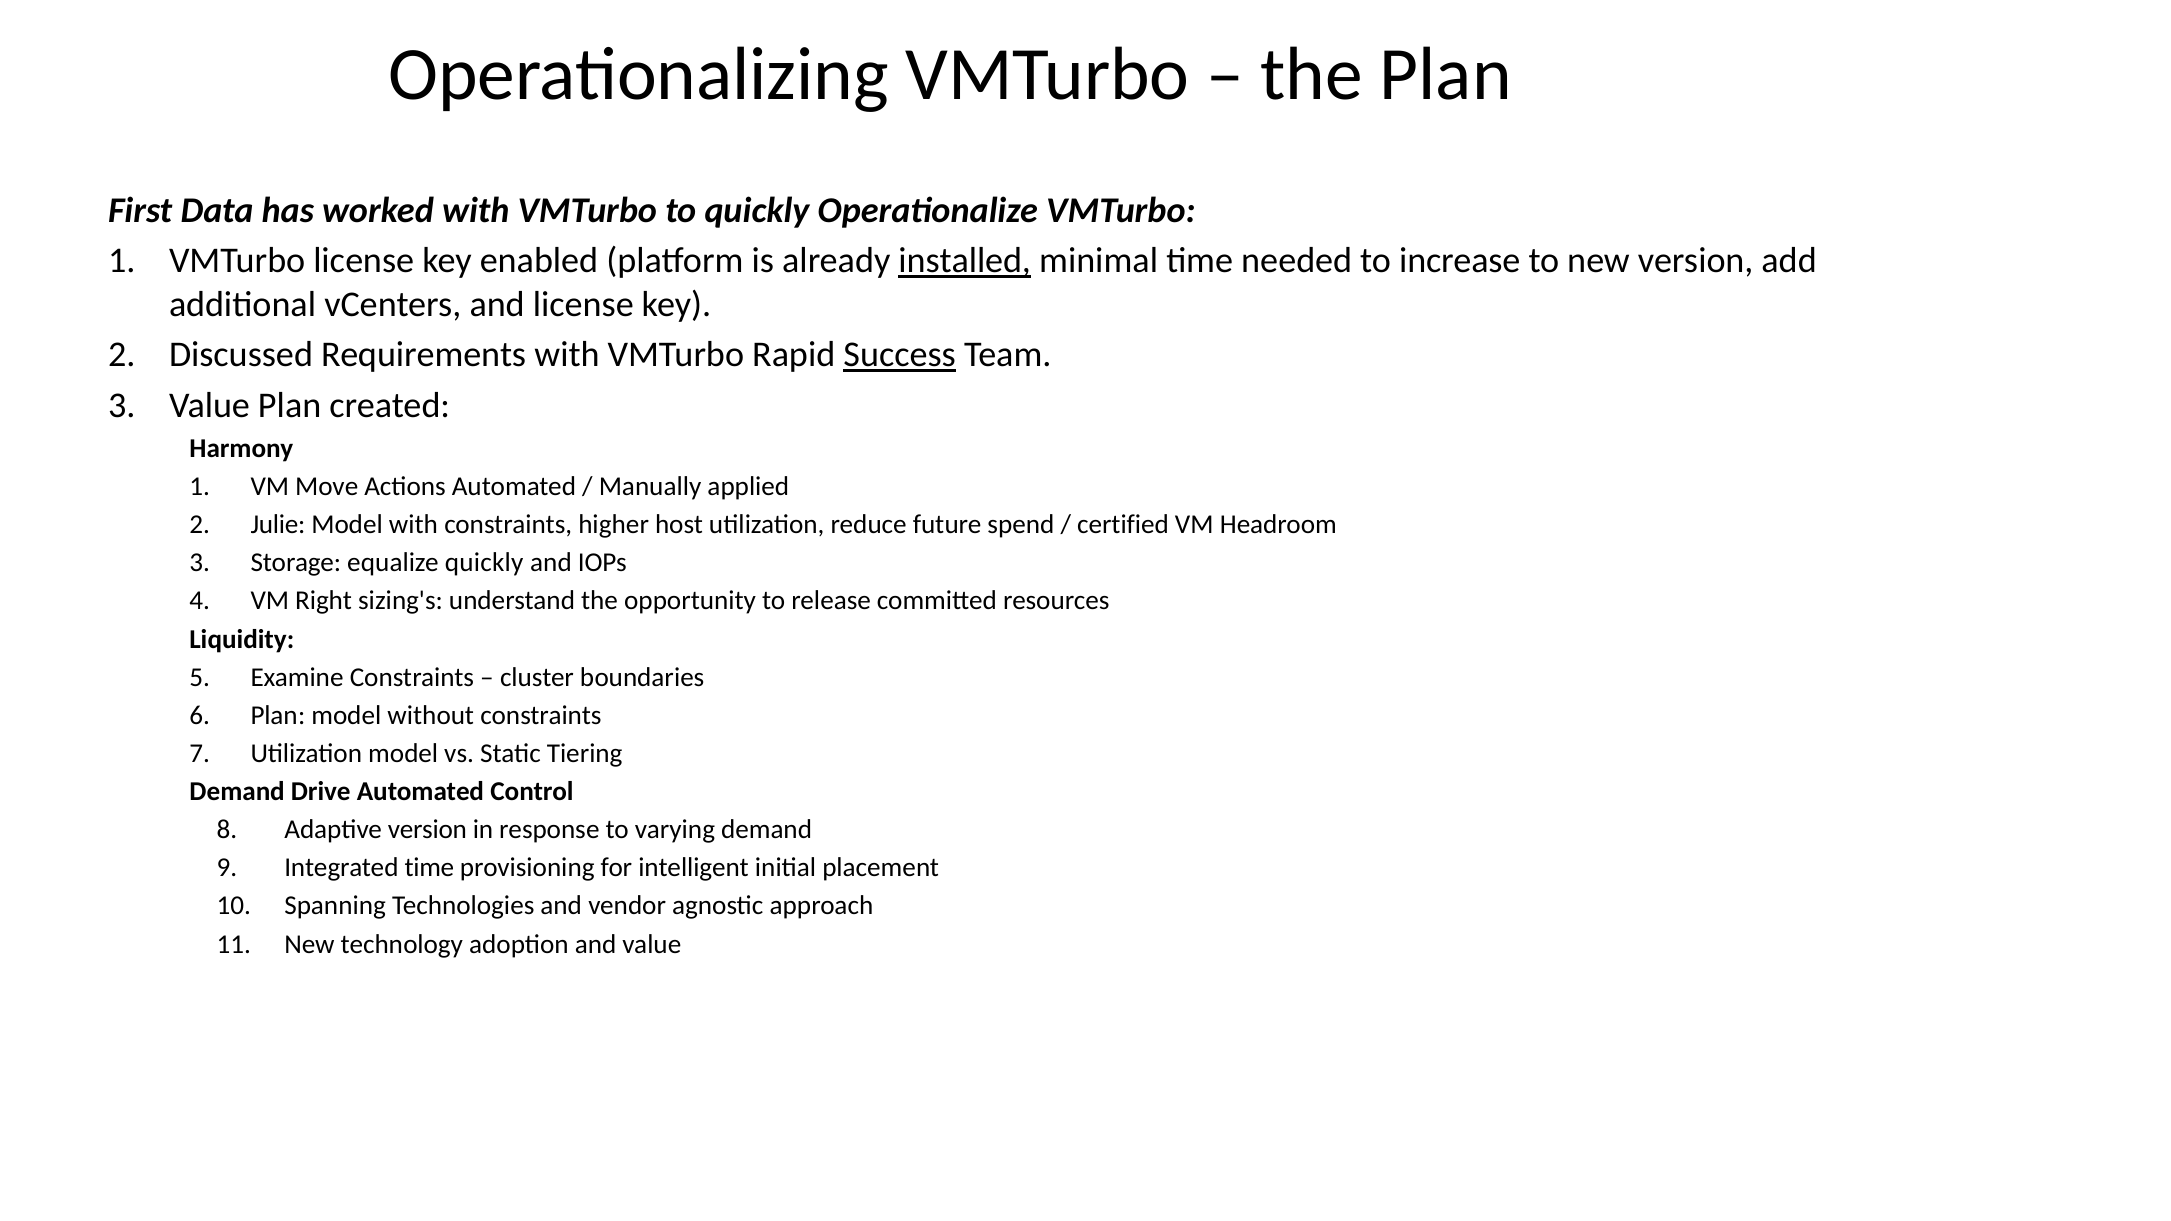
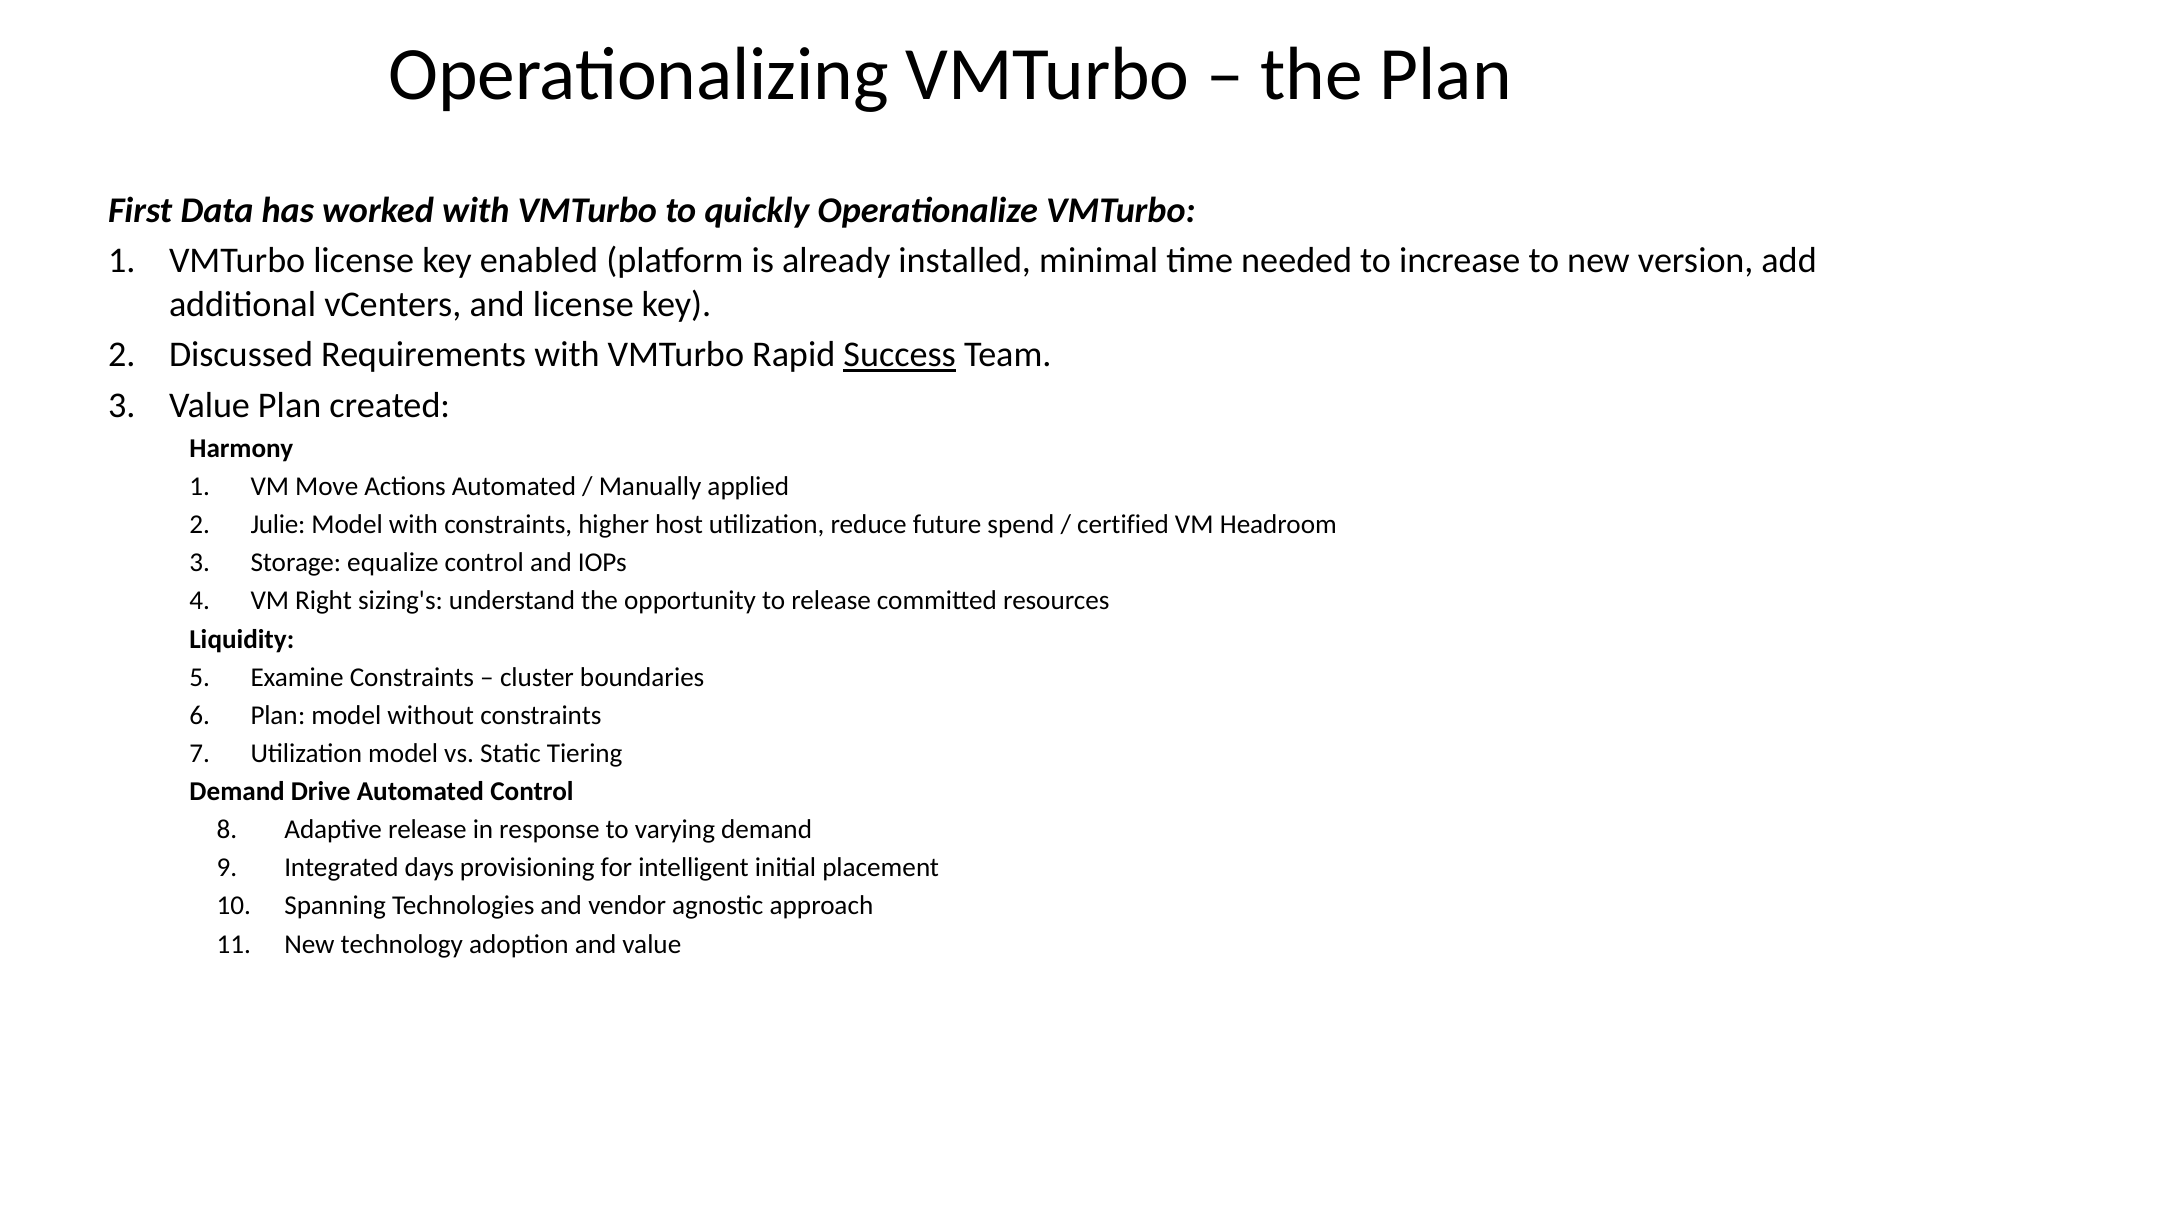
installed underline: present -> none
equalize quickly: quickly -> control
Adaptive version: version -> release
Integrated time: time -> days
